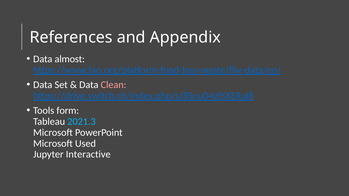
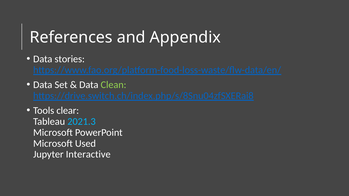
almost: almost -> stories
Clean colour: pink -> light green
form: form -> clear
